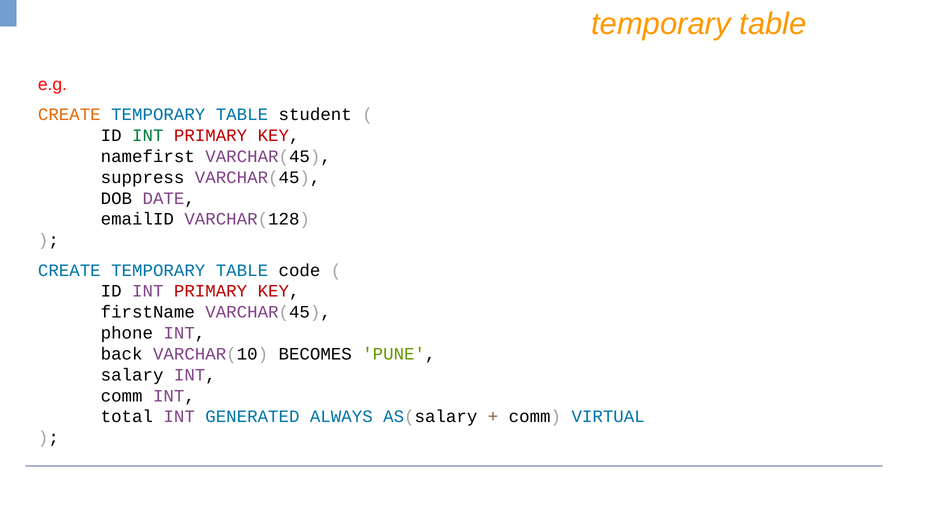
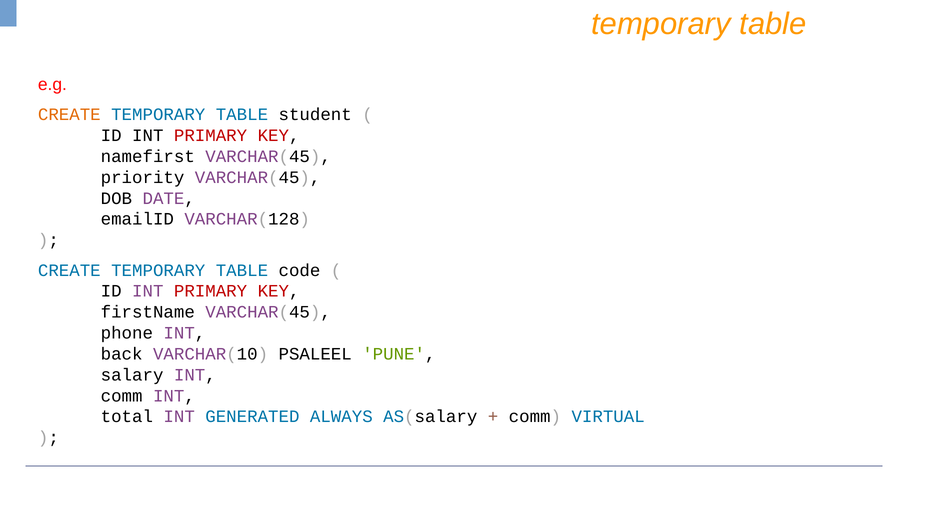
INT at (148, 136) colour: green -> black
suppress: suppress -> priority
BECOMES: BECOMES -> PSALEEL
